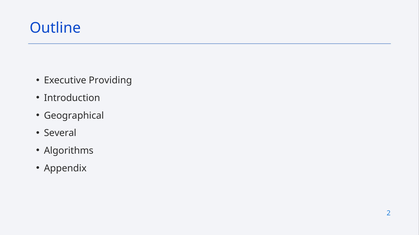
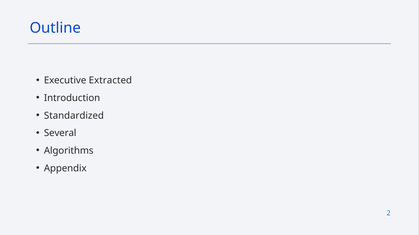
Providing: Providing -> Extracted
Geographical: Geographical -> Standardized
